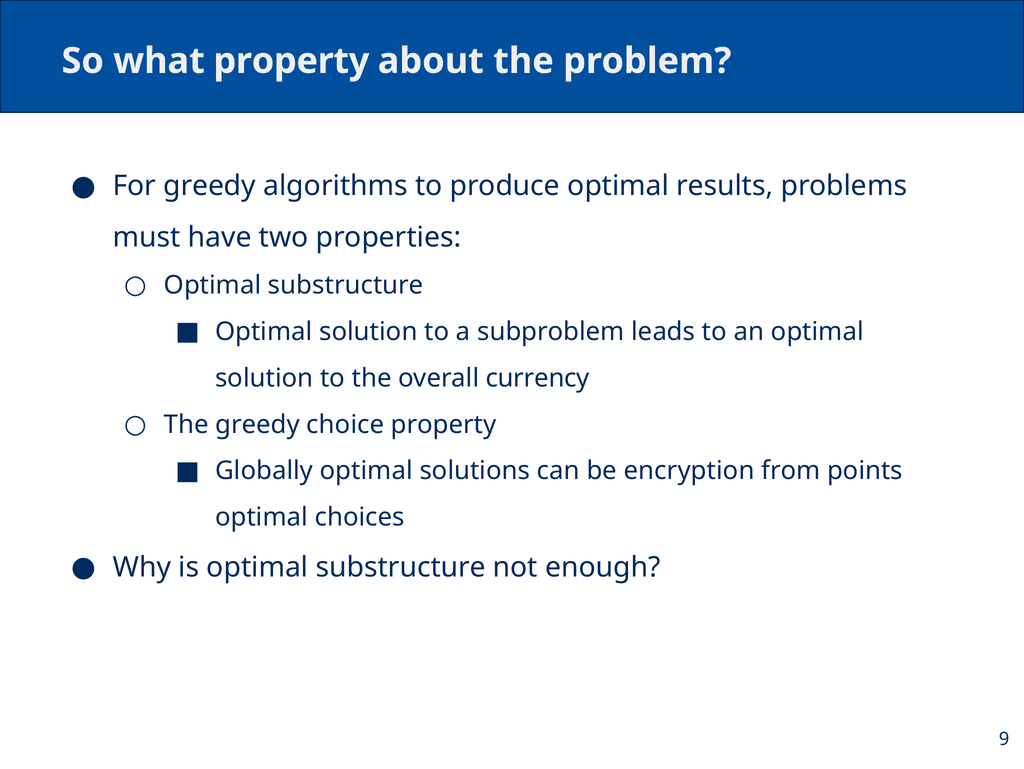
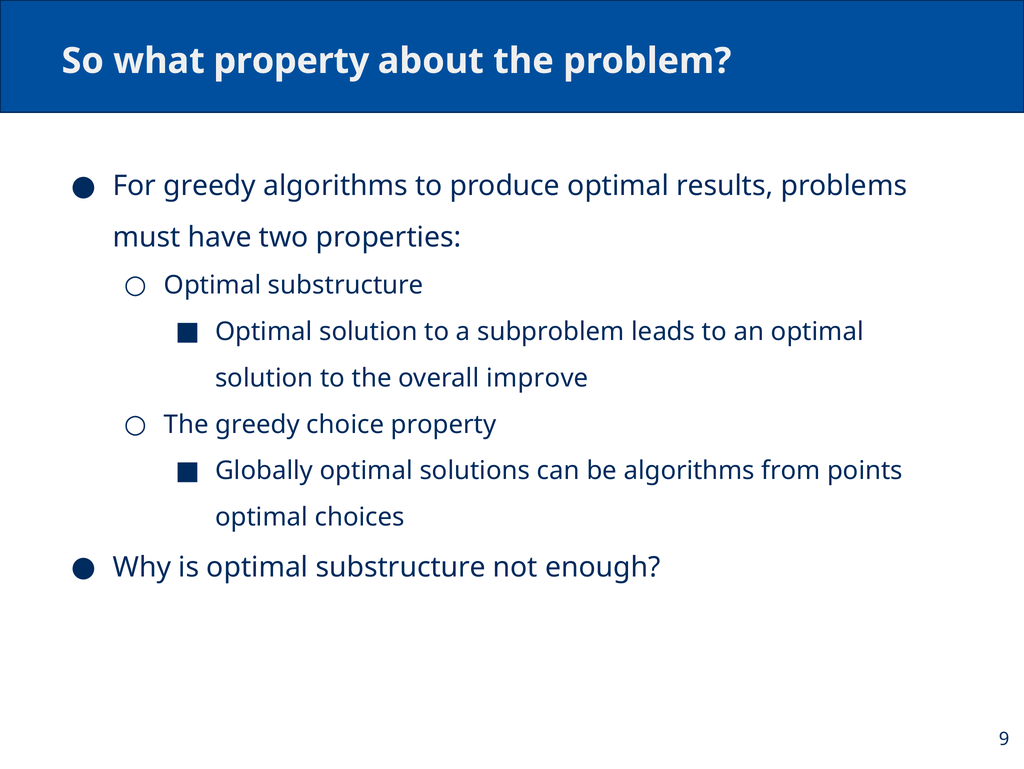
currency: currency -> improve
be encryption: encryption -> algorithms
